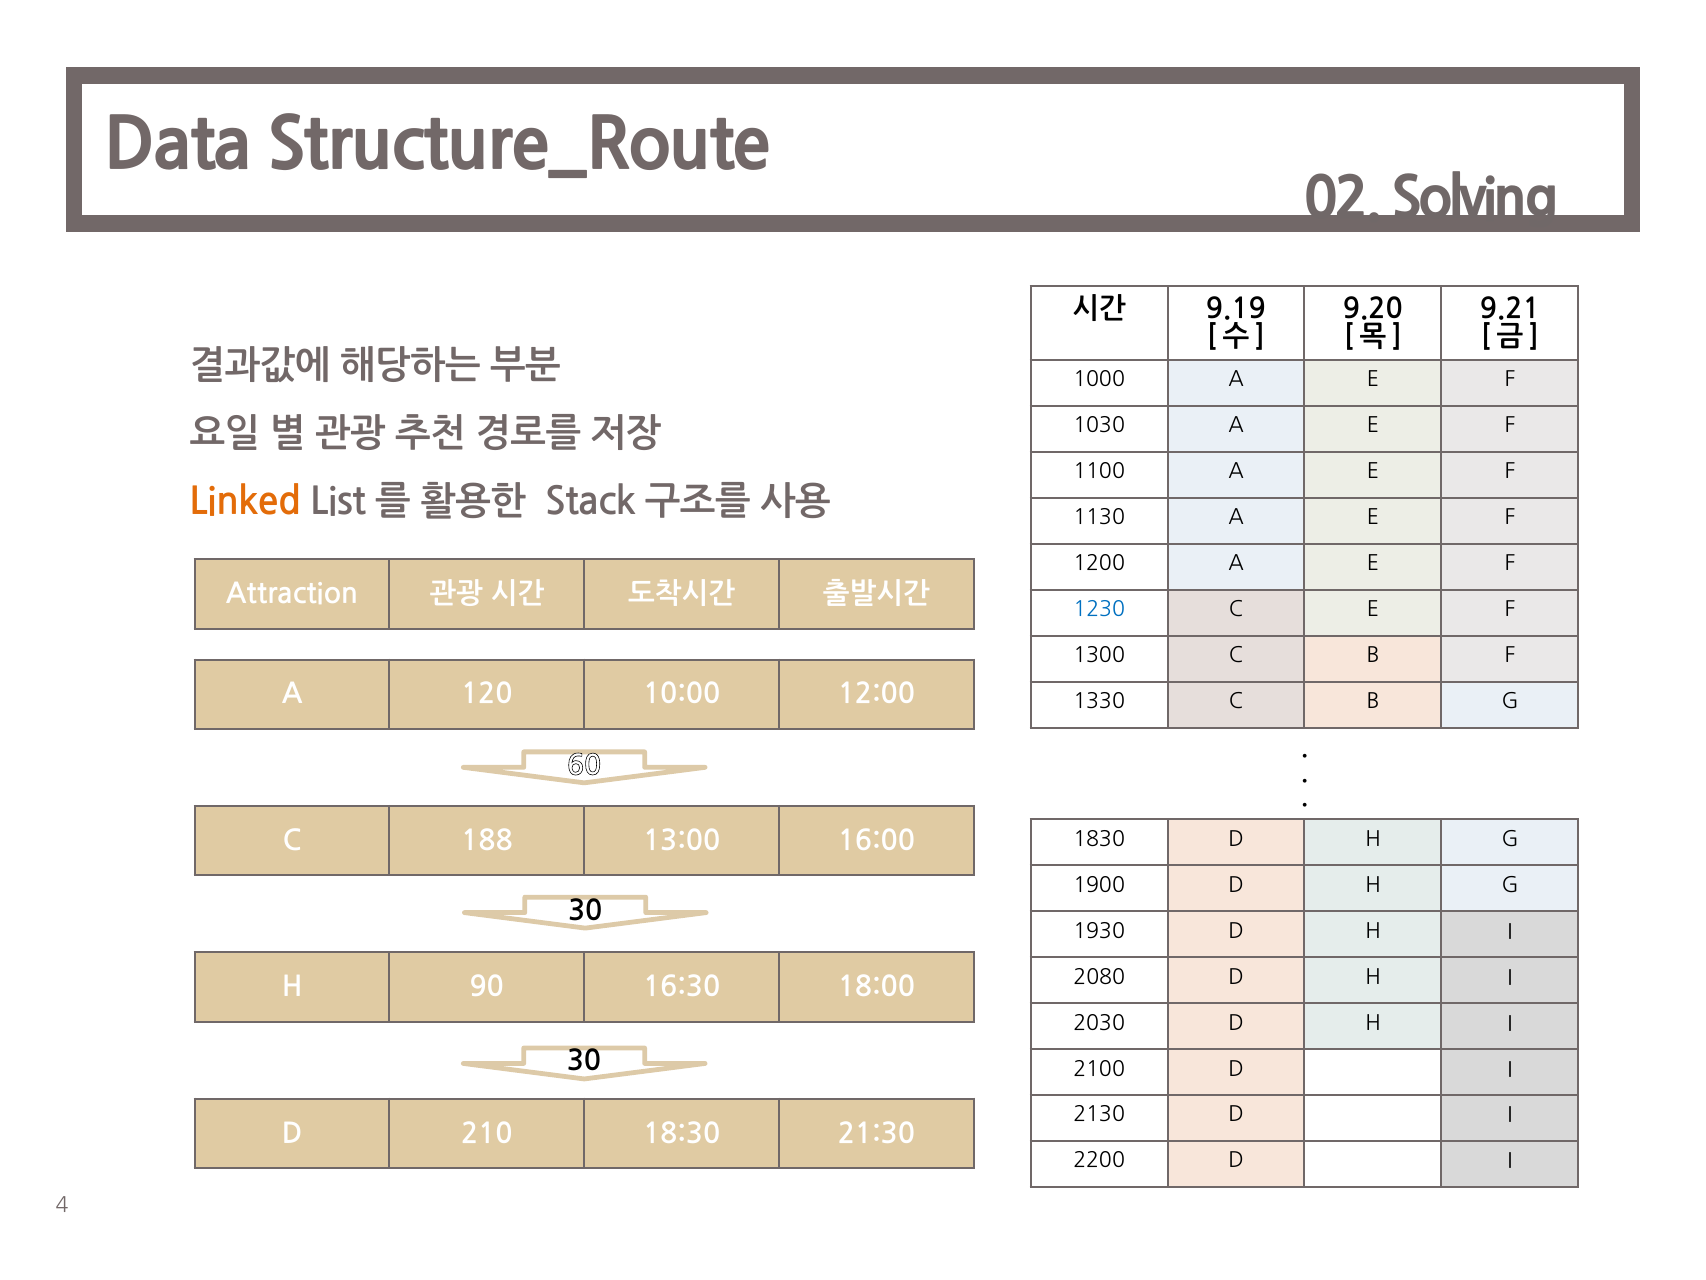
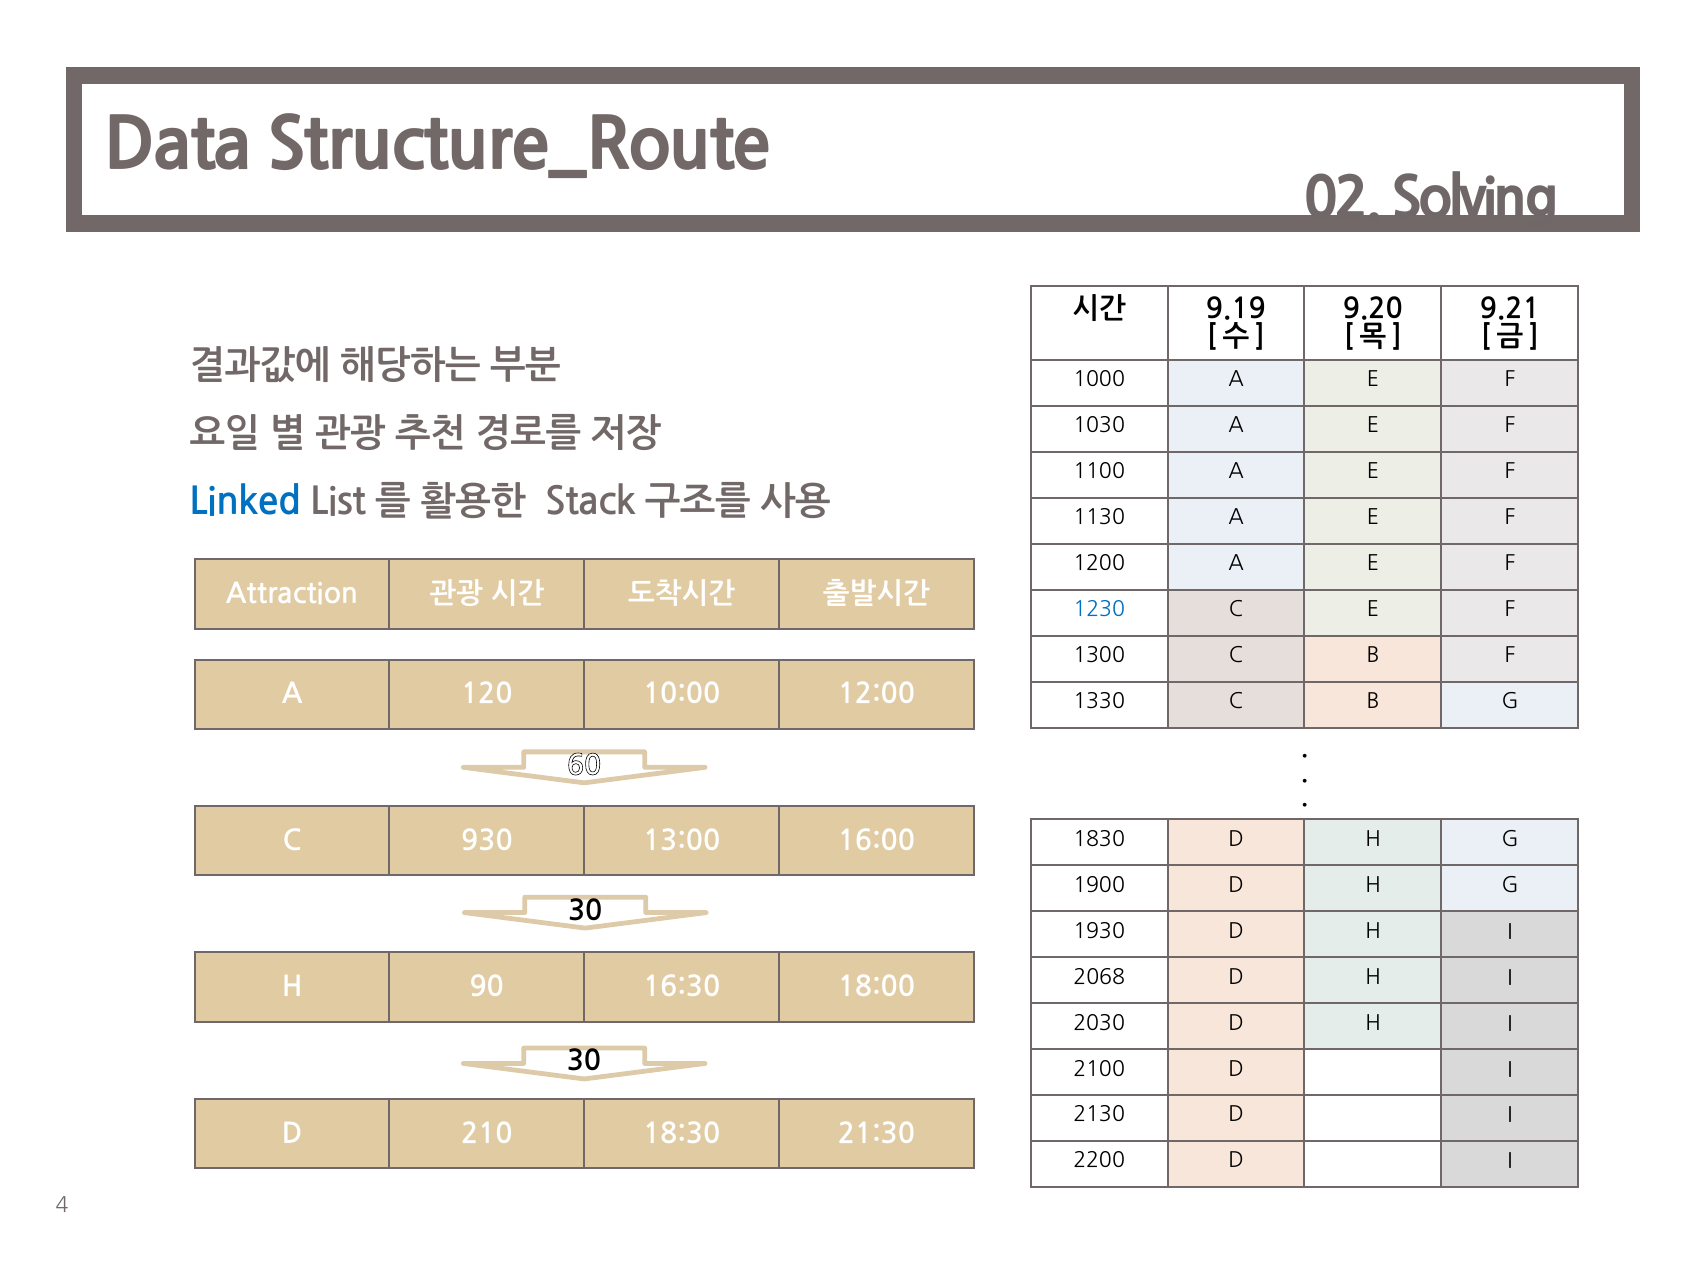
Linked colour: orange -> blue
188: 188 -> 930
2080: 2080 -> 2068
